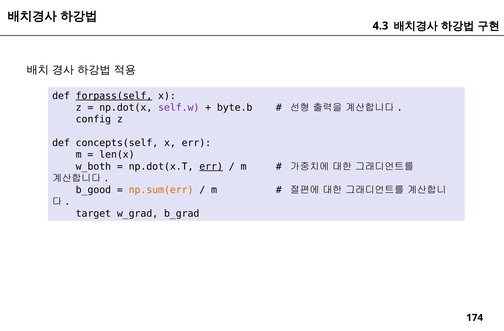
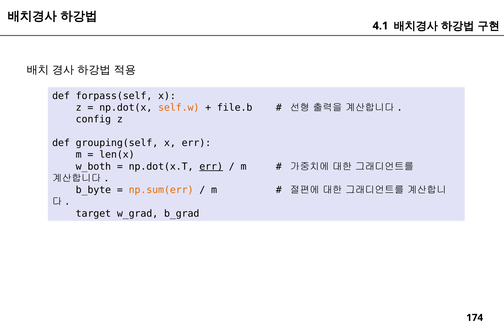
4.3: 4.3 -> 4.1
forpass(self underline: present -> none
self.w colour: purple -> orange
byte.b: byte.b -> file.b
concepts(self: concepts(self -> grouping(self
b_good: b_good -> b_byte
